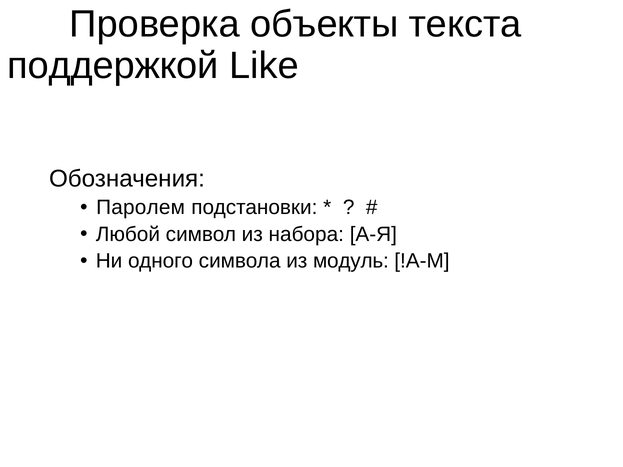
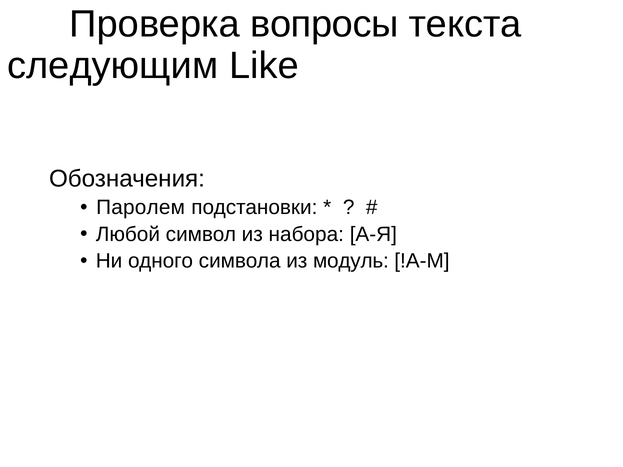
объекты: объекты -> вопросы
поддержкой: поддержкой -> следующим
